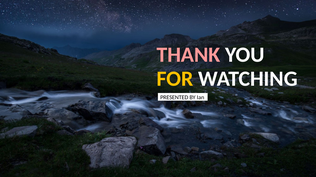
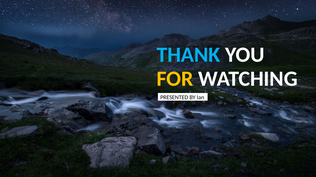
THANK colour: pink -> light blue
